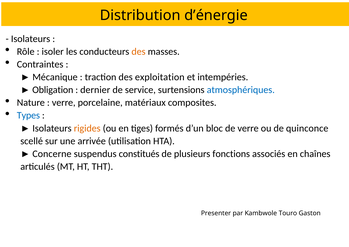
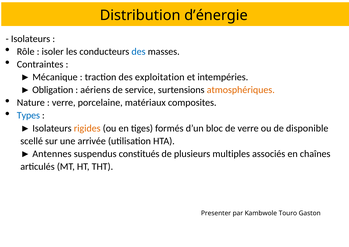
des at (139, 52) colour: orange -> blue
dernier: dernier -> aériens
atmosphériques colour: blue -> orange
quinconce: quinconce -> disponible
Concerne: Concerne -> Antennes
fonctions: fonctions -> multiples
